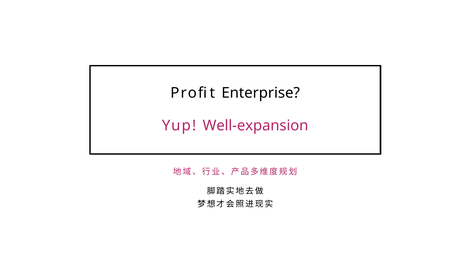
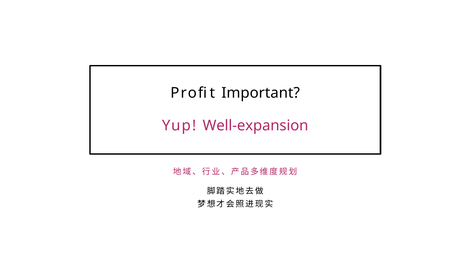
Enterprise: Enterprise -> Important
